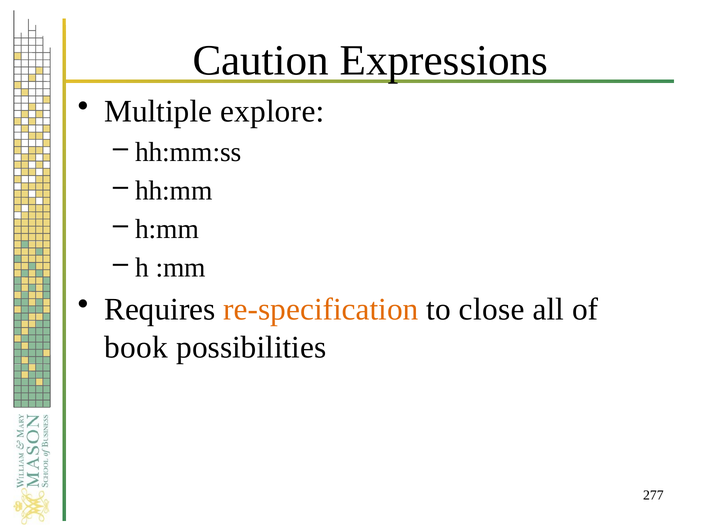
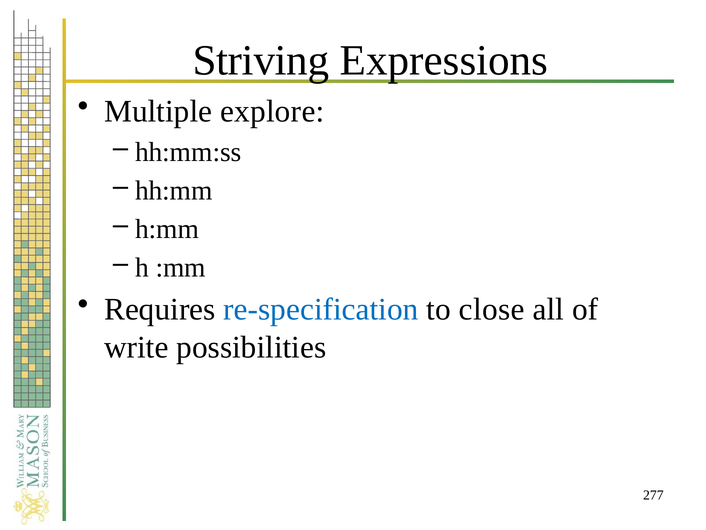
Caution: Caution -> Striving
re-specification colour: orange -> blue
book: book -> write
